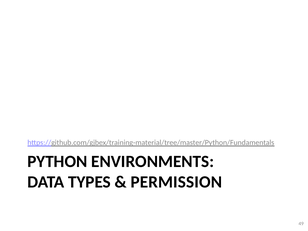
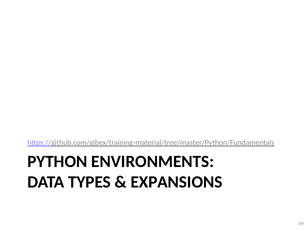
PERMISSION: PERMISSION -> EXPANSIONS
